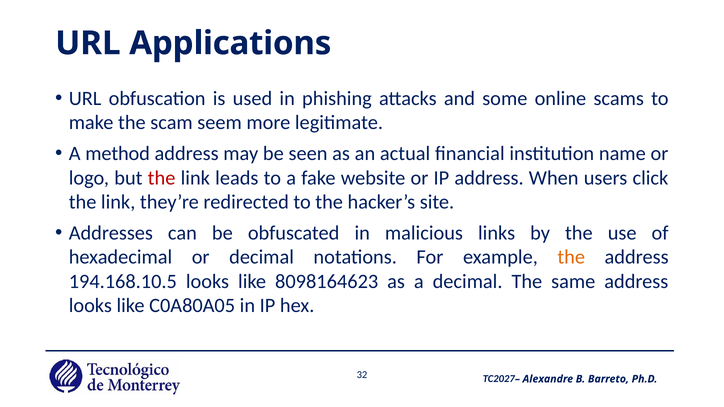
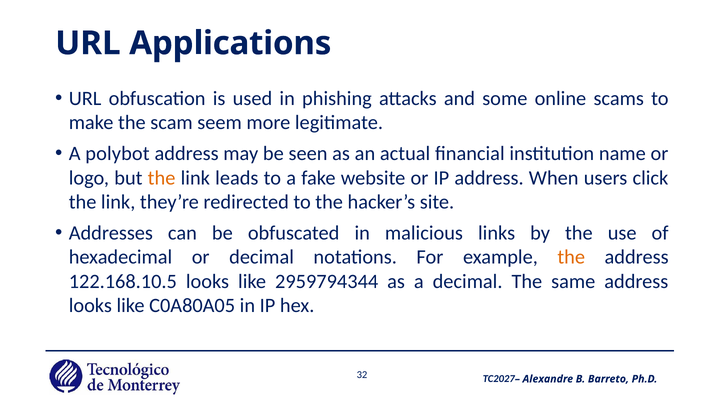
method: method -> polybot
the at (162, 178) colour: red -> orange
194.168.10.5: 194.168.10.5 -> 122.168.10.5
8098164623: 8098164623 -> 2959794344
